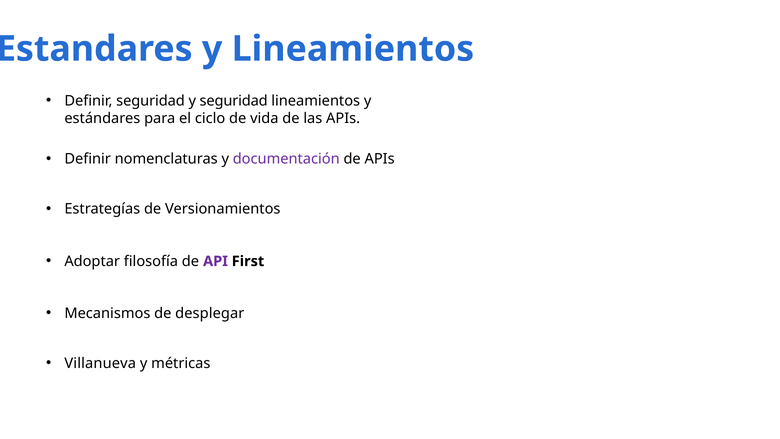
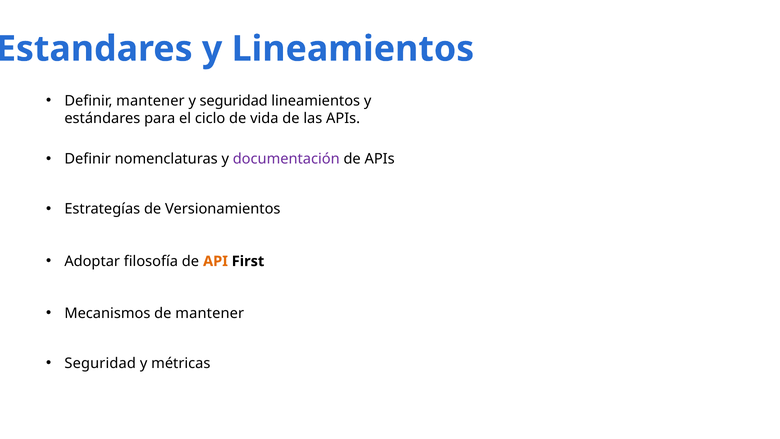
Definir seguridad: seguridad -> mantener
API colour: purple -> orange
de desplegar: desplegar -> mantener
Villanueva at (100, 363): Villanueva -> Seguridad
